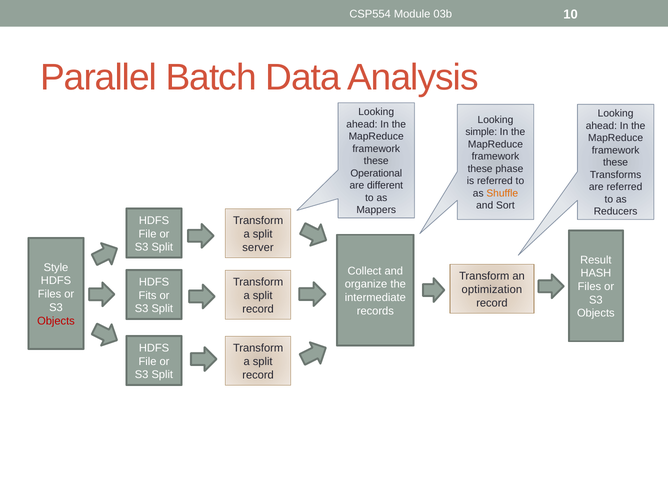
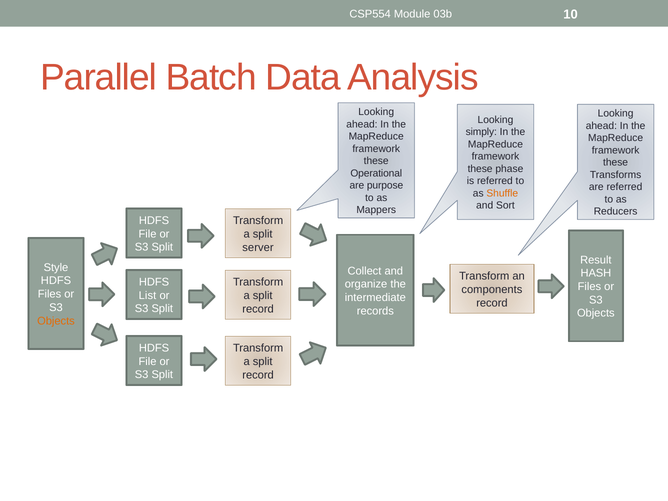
simple: simple -> simply
different: different -> purpose
optimization: optimization -> components
Fits: Fits -> List
Objects at (56, 321) colour: red -> orange
